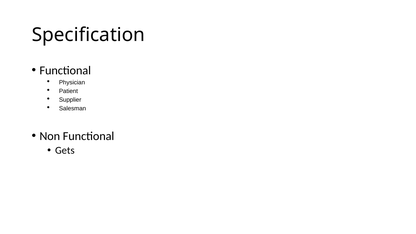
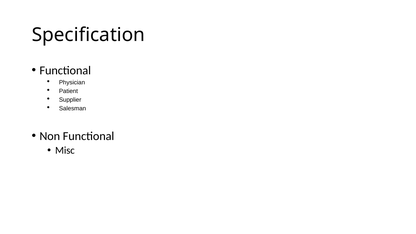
Gets: Gets -> Misc
